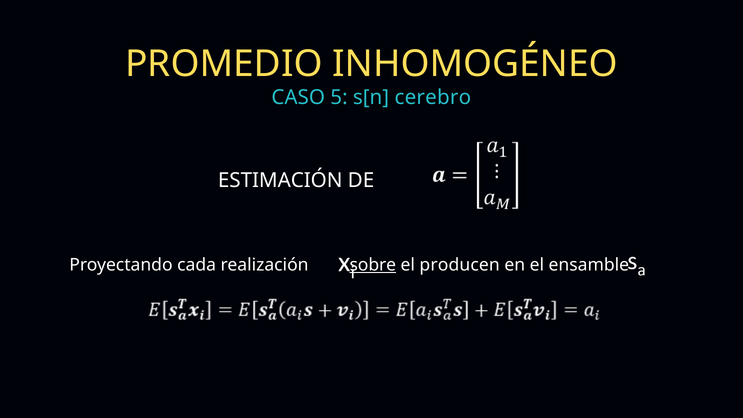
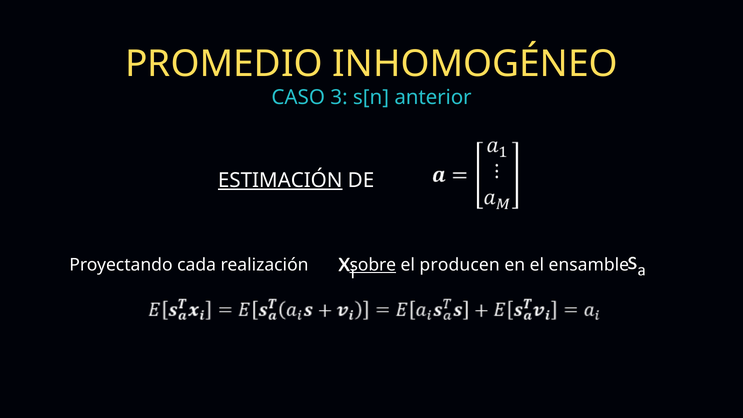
5: 5 -> 3
cerebro: cerebro -> anterior
ESTIMACIÓN underline: none -> present
